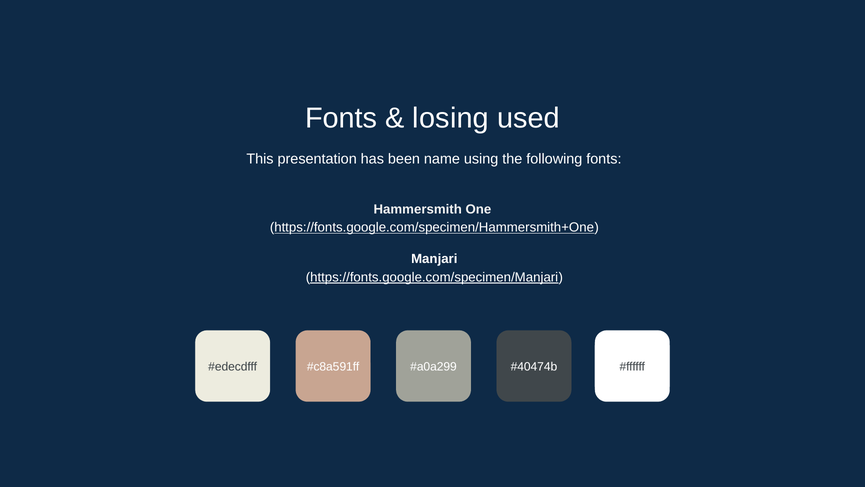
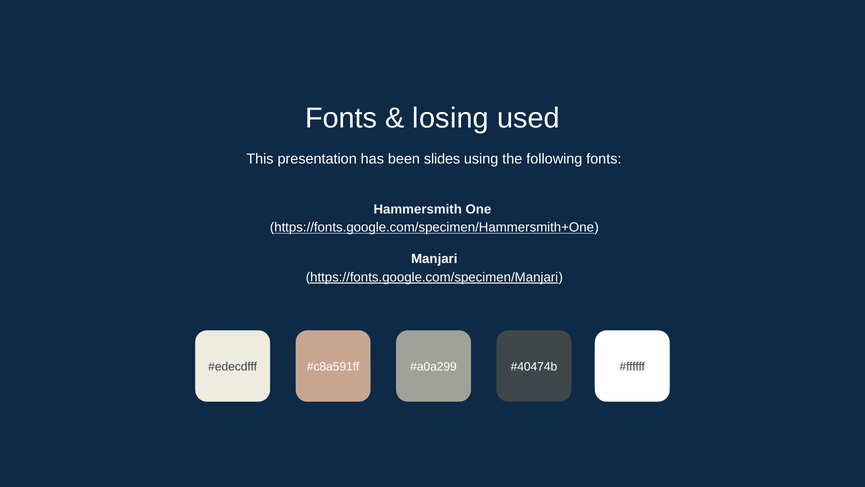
name: name -> slides
